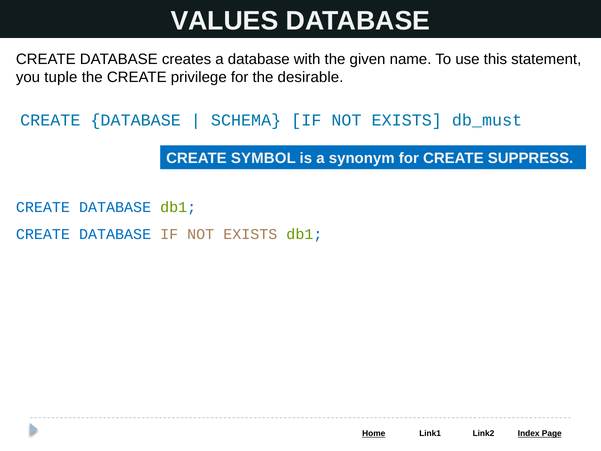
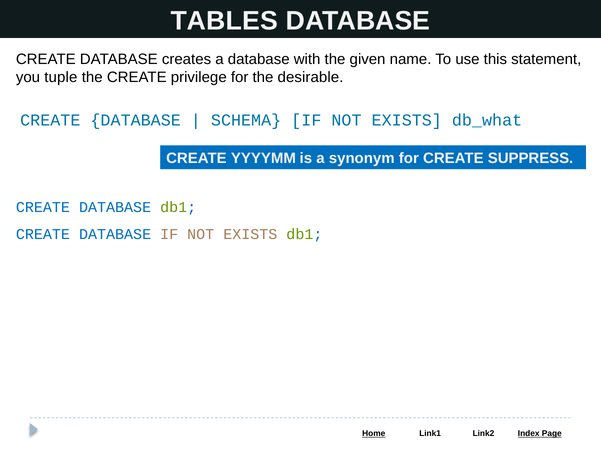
VALUES: VALUES -> TABLES
db_must: db_must -> db_what
SYMBOL: SYMBOL -> YYYYMM
